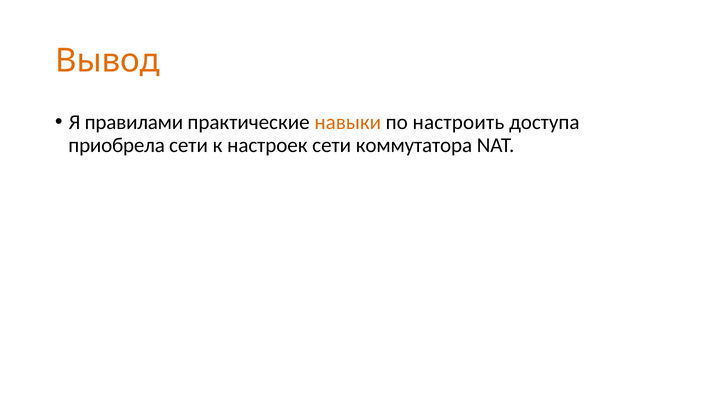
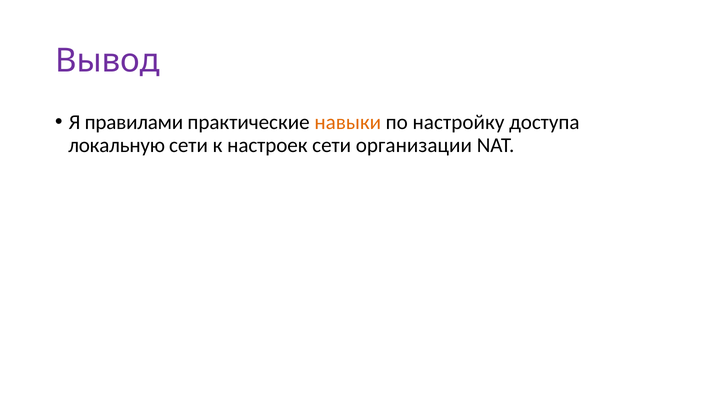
Вывод colour: orange -> purple
настроить: настроить -> настройку
приобрела: приобрела -> локальную
коммутатора: коммутатора -> организации
